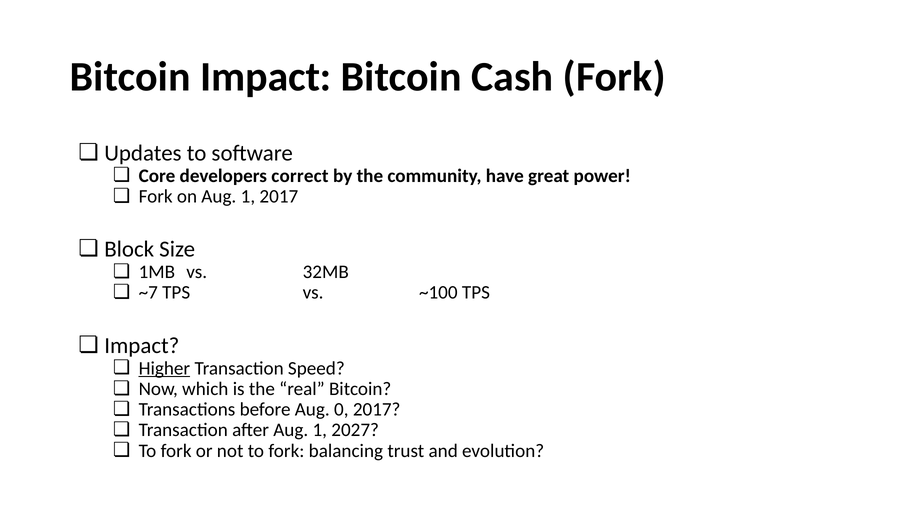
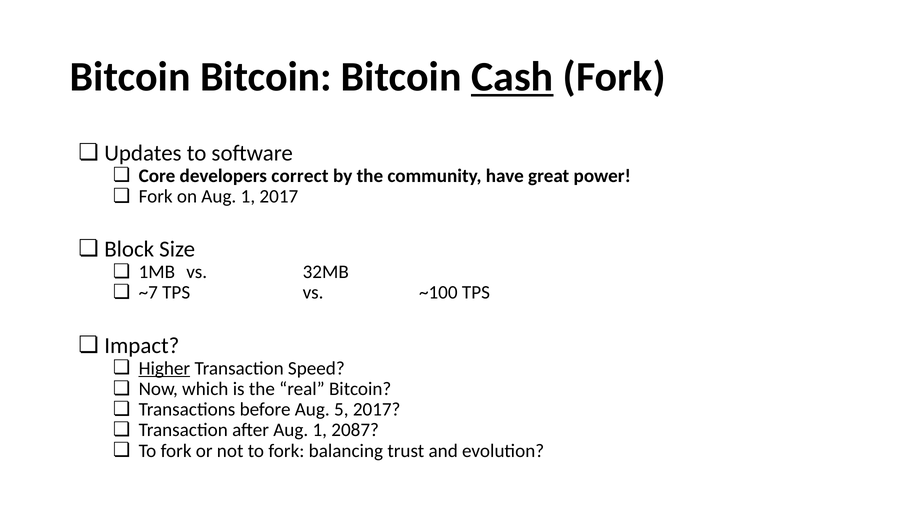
Impact at (266, 77): Impact -> Bitcoin
Cash underline: none -> present
0: 0 -> 5
2027: 2027 -> 2087
